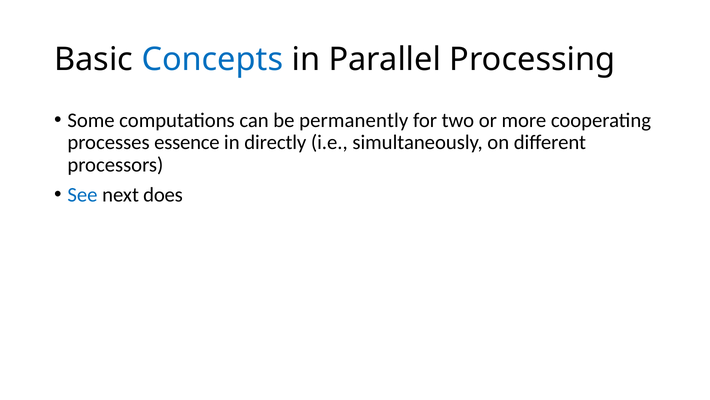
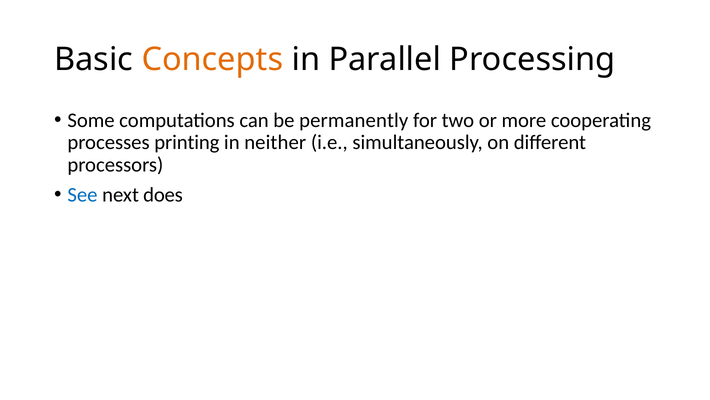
Concepts colour: blue -> orange
essence: essence -> printing
directly: directly -> neither
